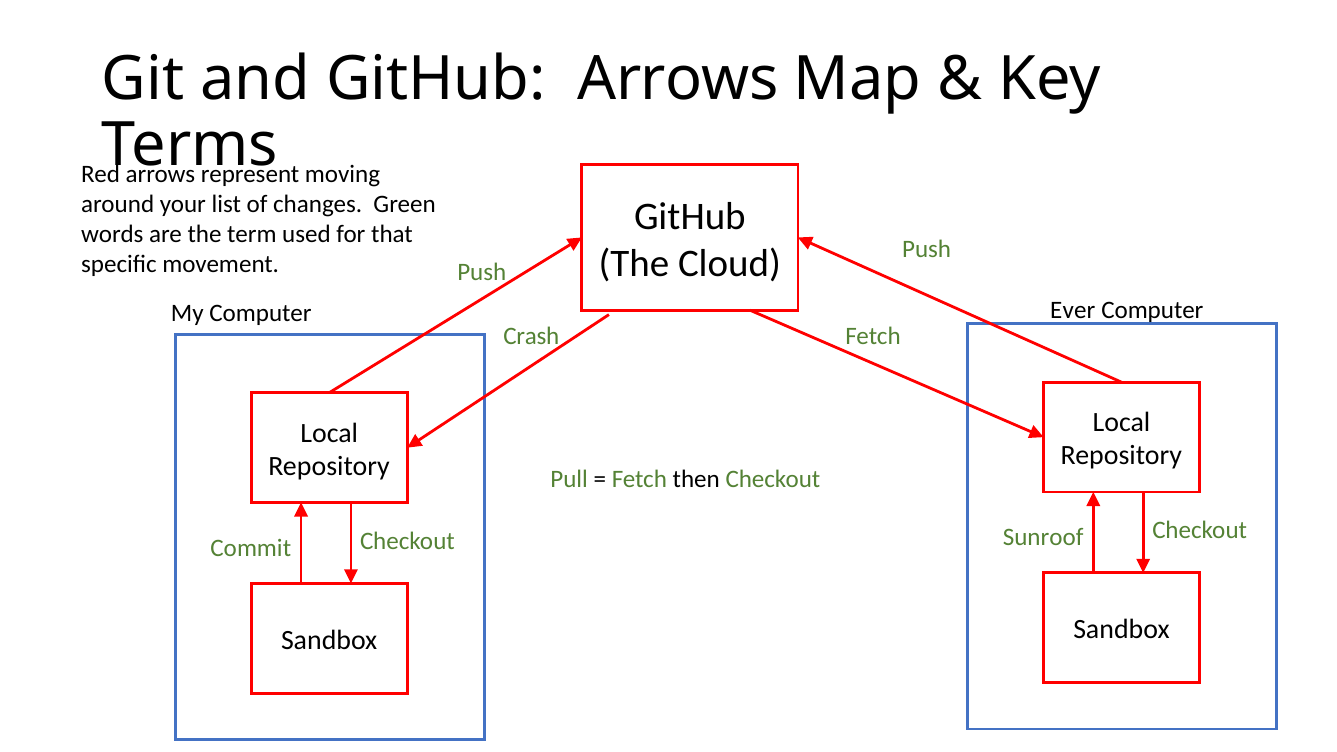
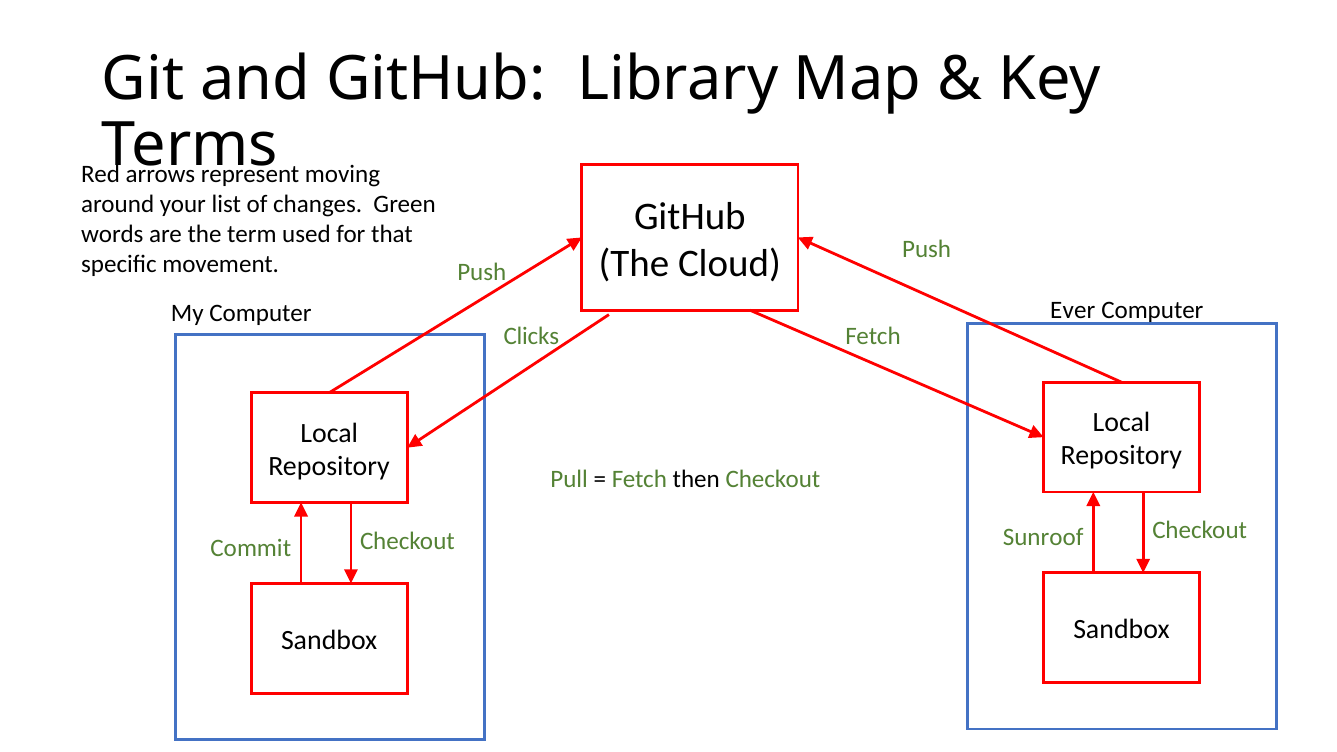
GitHub Arrows: Arrows -> Library
Crash: Crash -> Clicks
